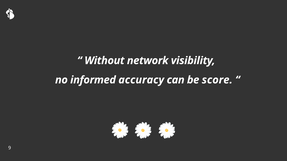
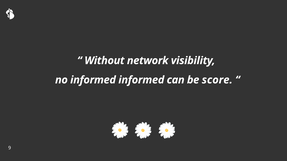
informed accuracy: accuracy -> informed
